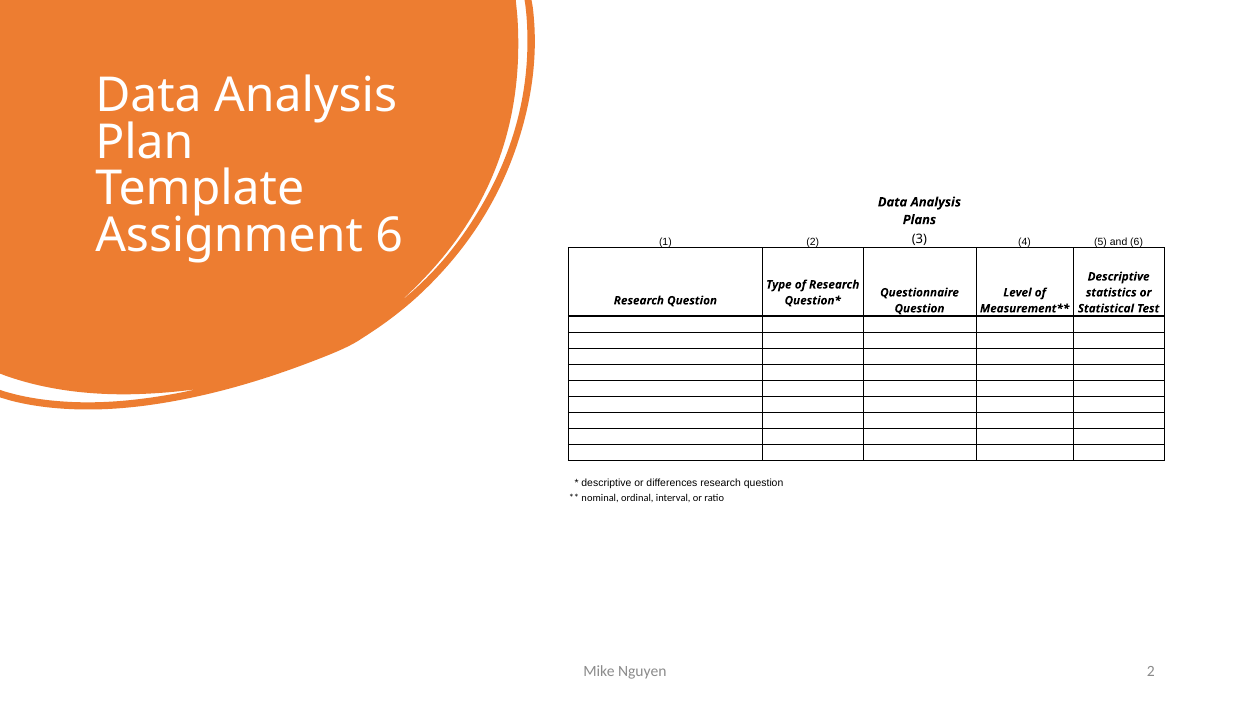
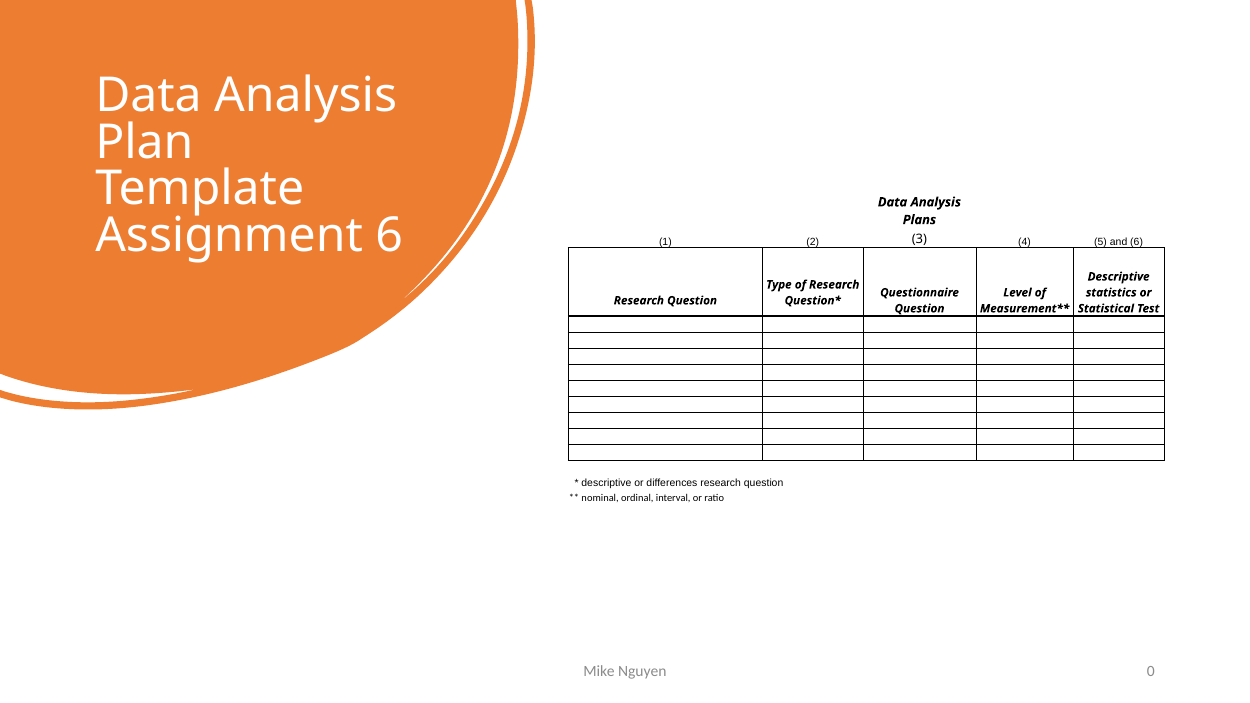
Nguyen 2: 2 -> 0
